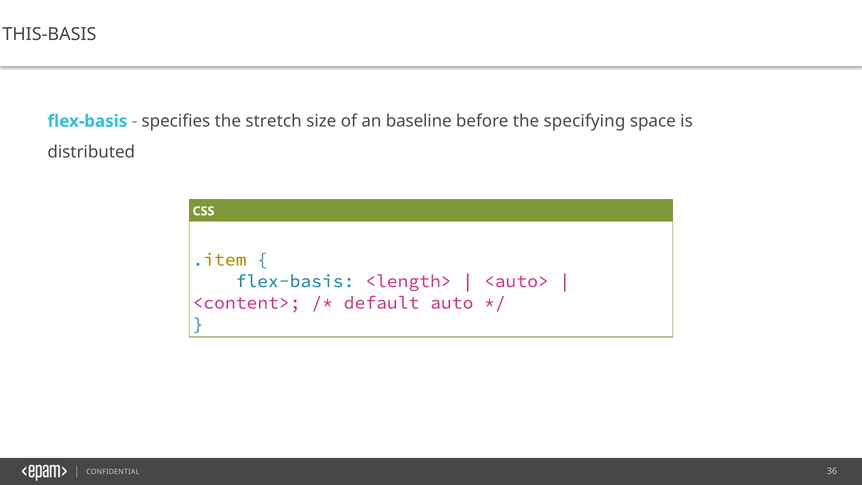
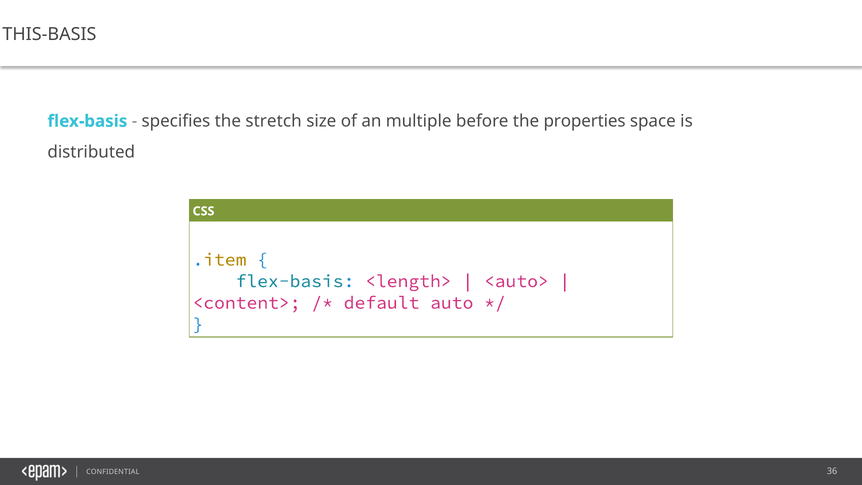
baseline: baseline -> multiple
specifying: specifying -> properties
